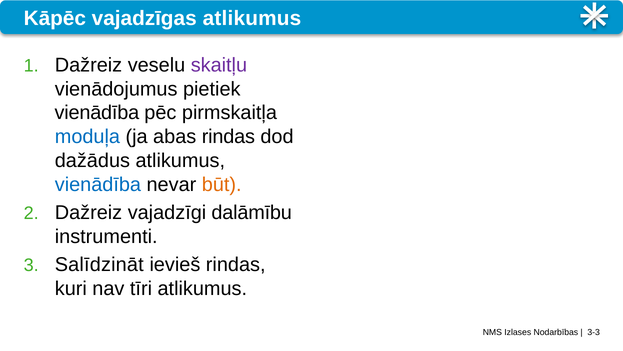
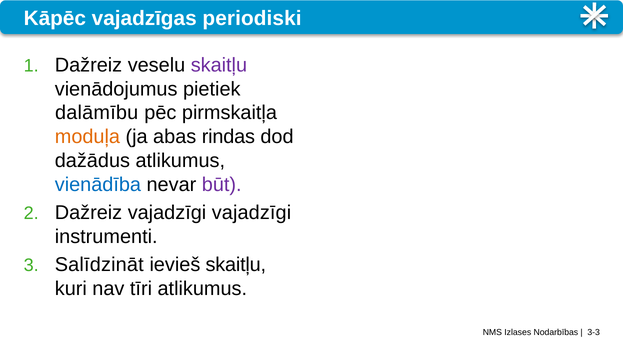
vajadzīgas atlikumus: atlikumus -> periodiski
vienādība at (97, 113): vienādība -> dalāmību
moduļa colour: blue -> orange
būt colour: orange -> purple
vajadzīgi dalāmību: dalāmību -> vajadzīgi
ievieš rindas: rindas -> skaitļu
